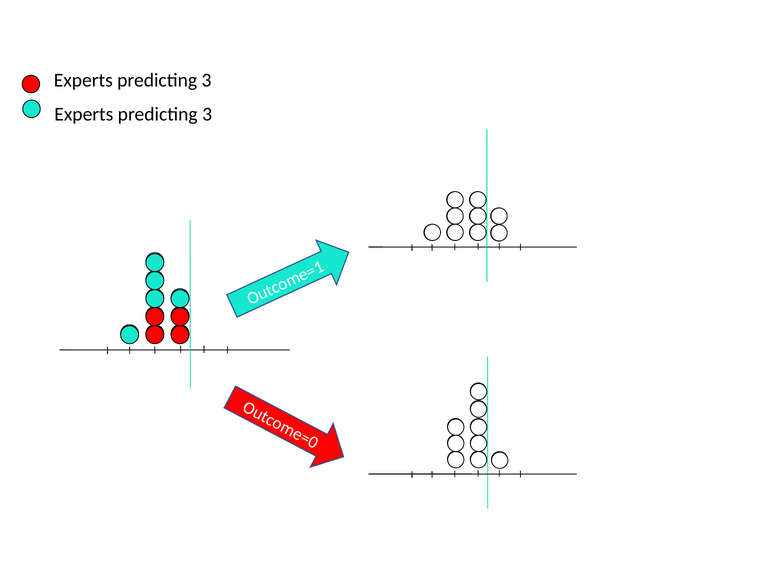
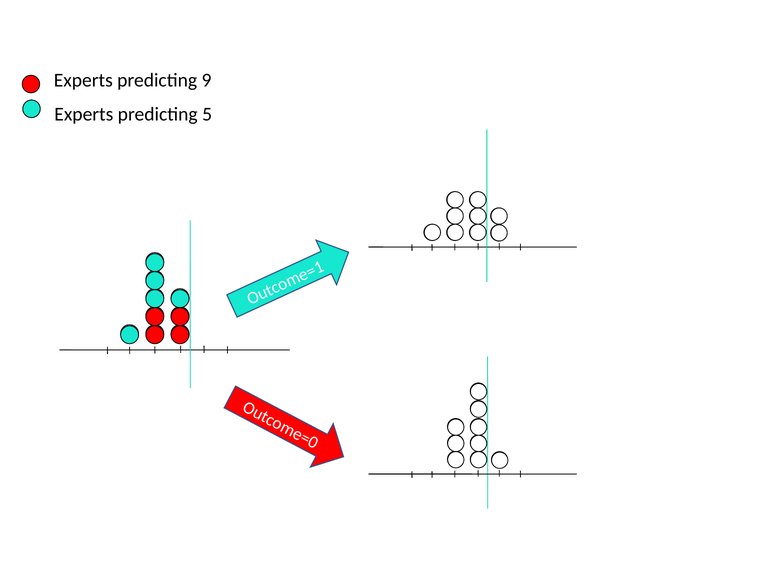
3 at (207, 80): 3 -> 9
3 at (207, 114): 3 -> 5
